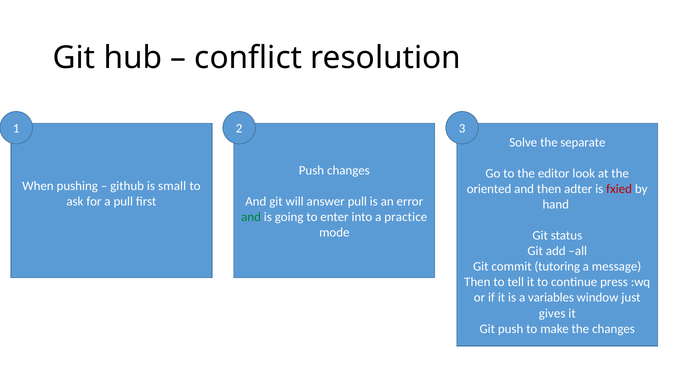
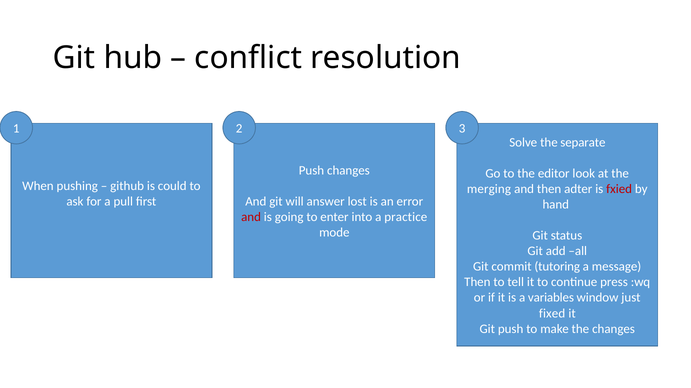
small: small -> could
oriented: oriented -> merging
answer pull: pull -> lost
and at (251, 217) colour: green -> red
gives: gives -> fixed
